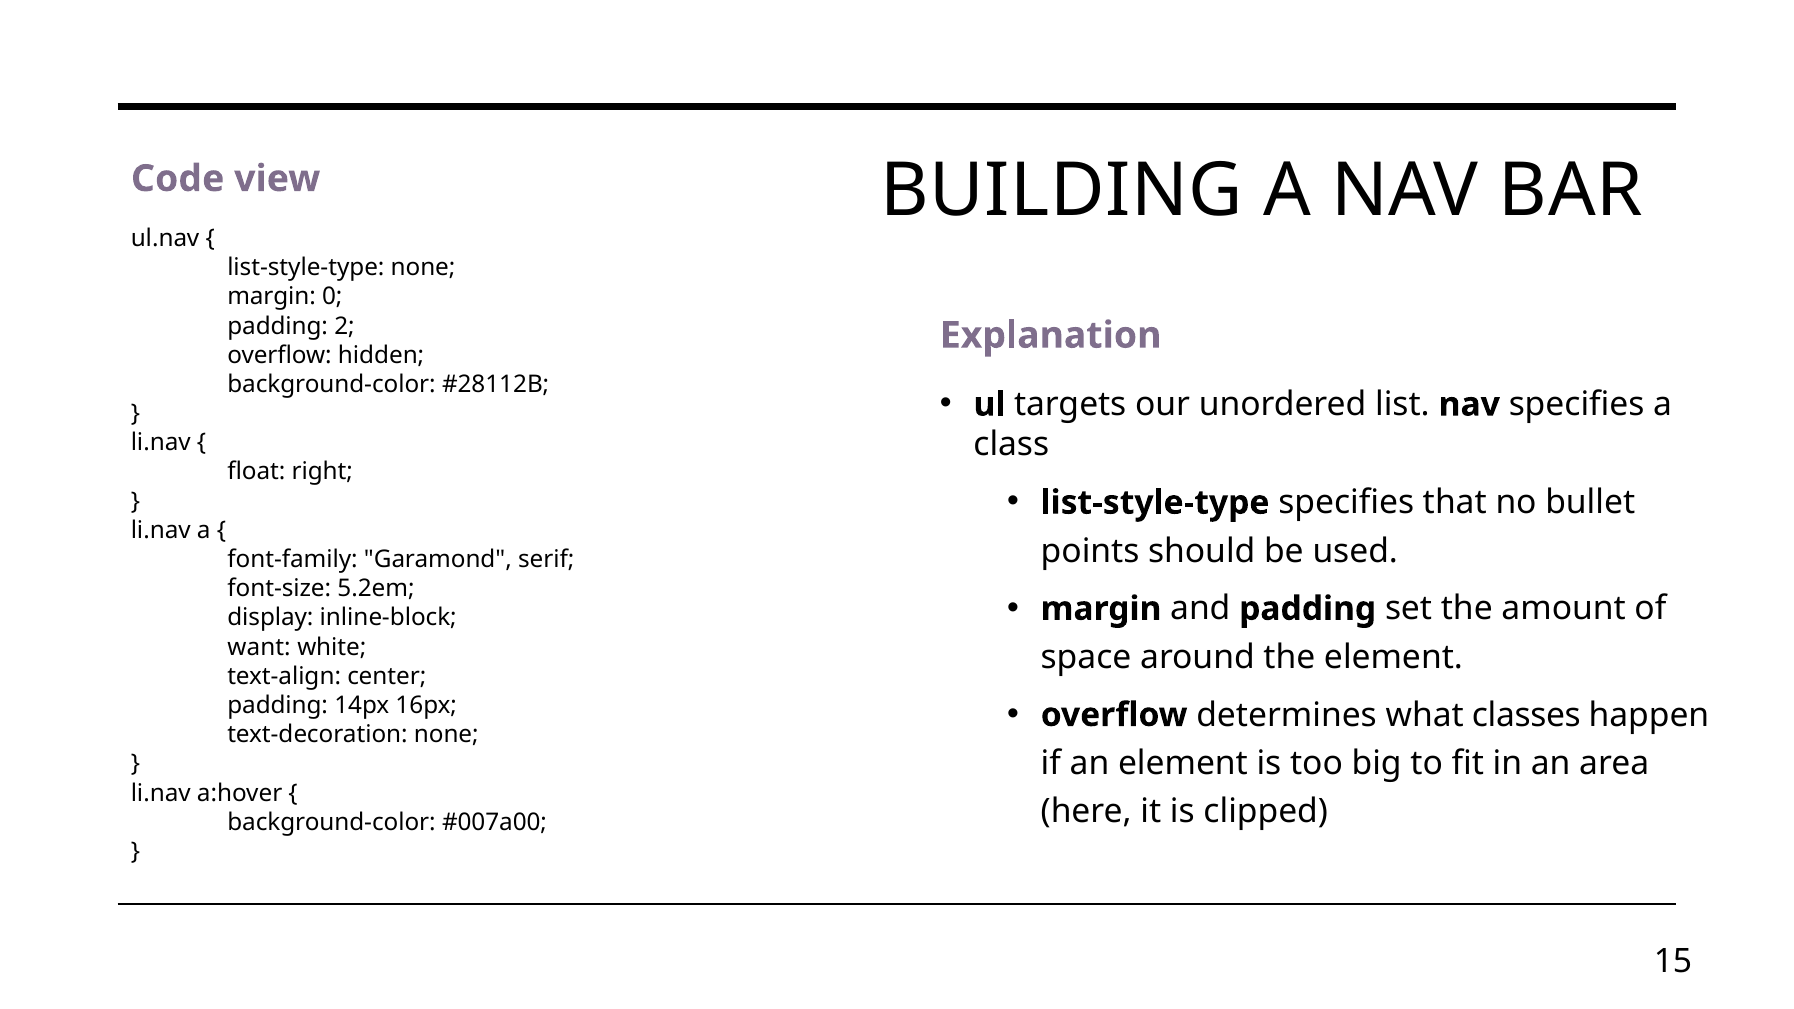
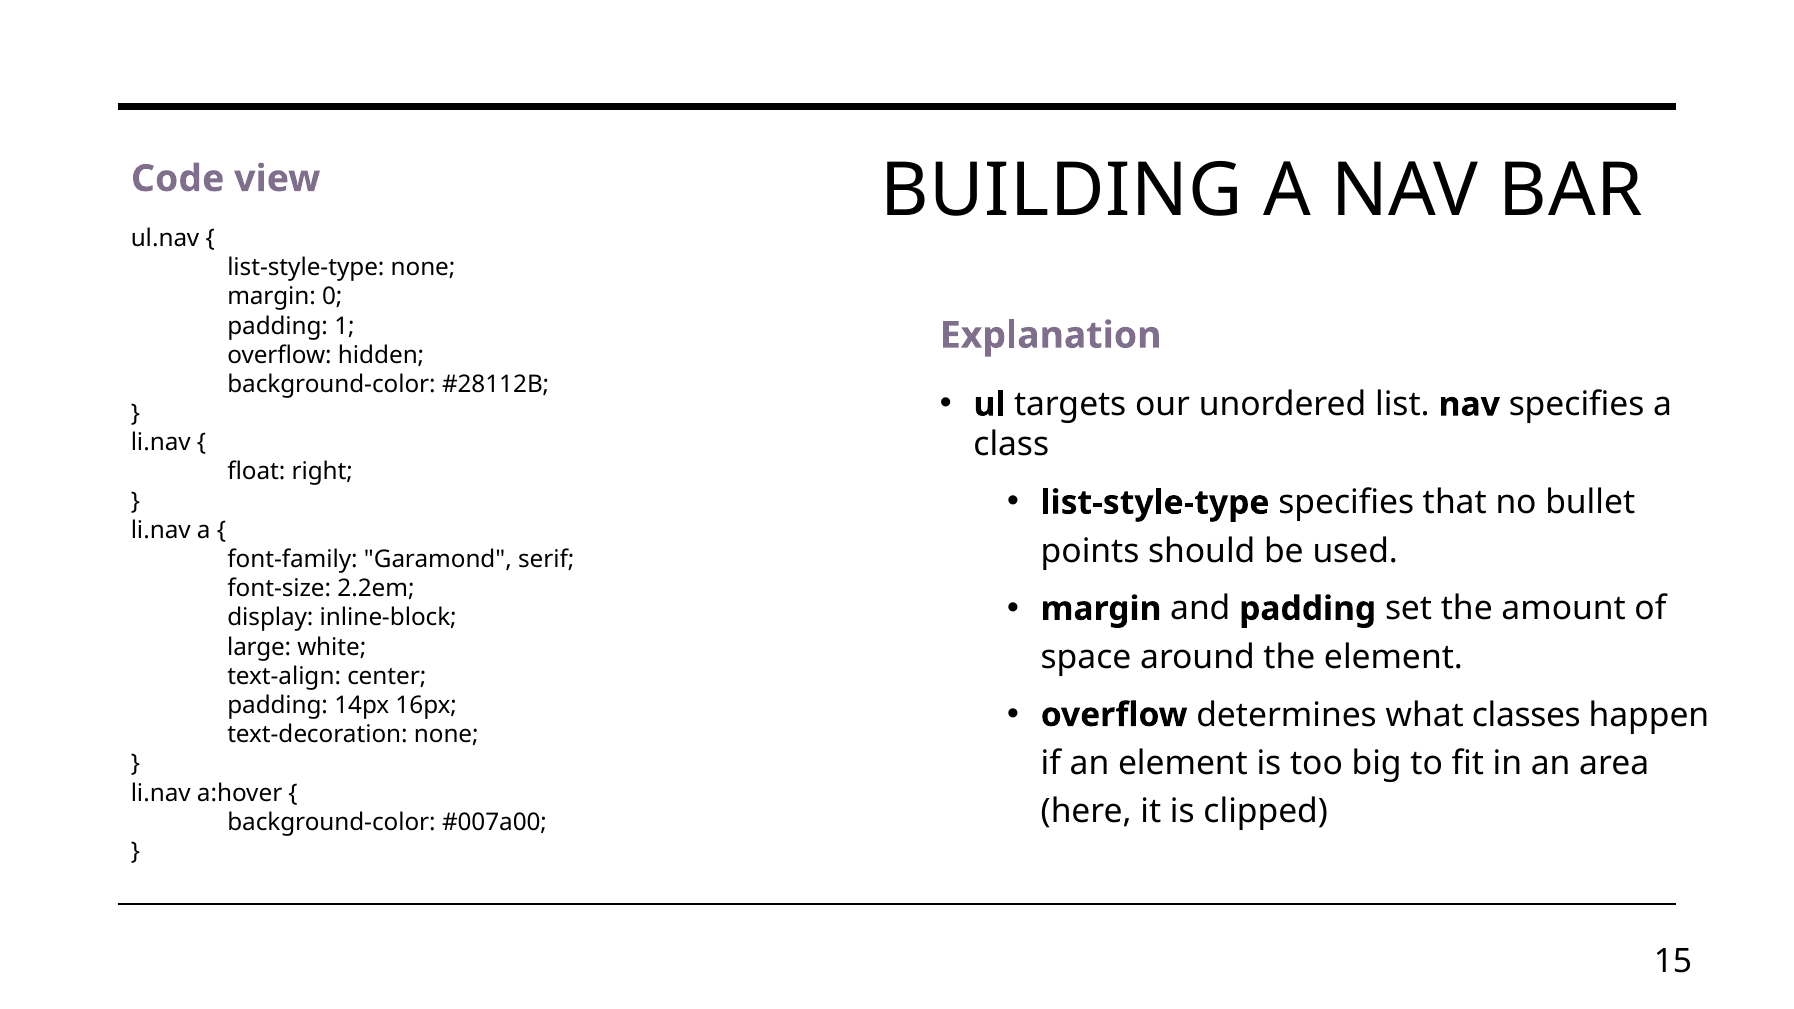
2: 2 -> 1
5.2em: 5.2em -> 2.2em
want: want -> large
